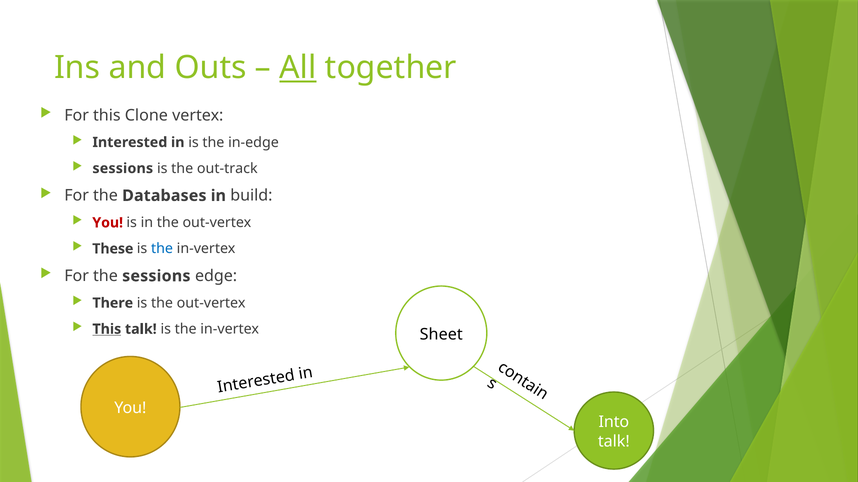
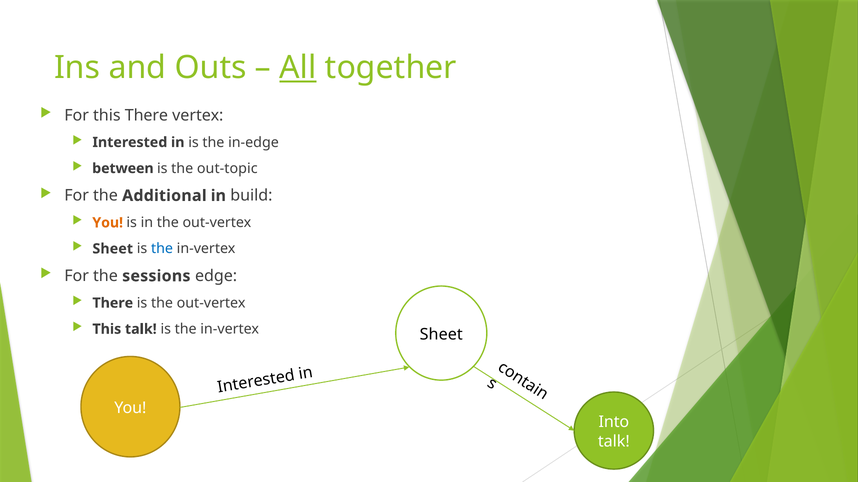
this Clone: Clone -> There
sessions at (123, 169): sessions -> between
out-track: out-track -> out-topic
Databases: Databases -> Additional
You at (108, 223) colour: red -> orange
These at (113, 249): These -> Sheet
This at (107, 329) underline: present -> none
